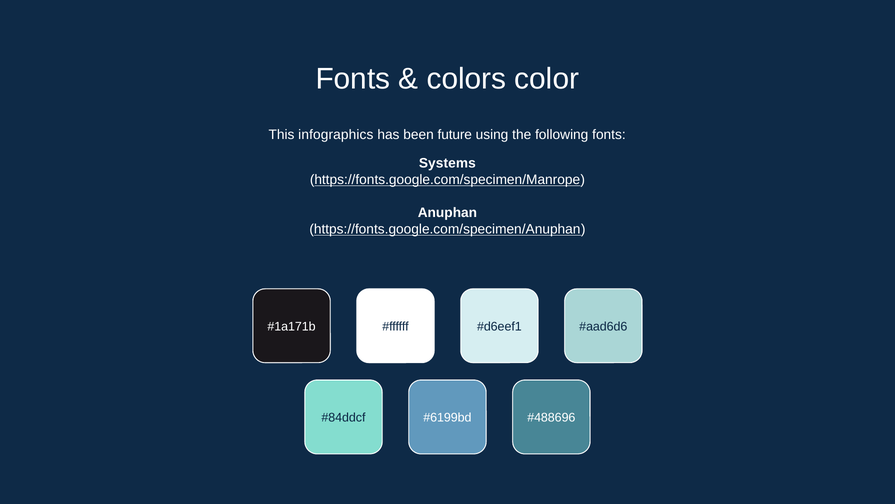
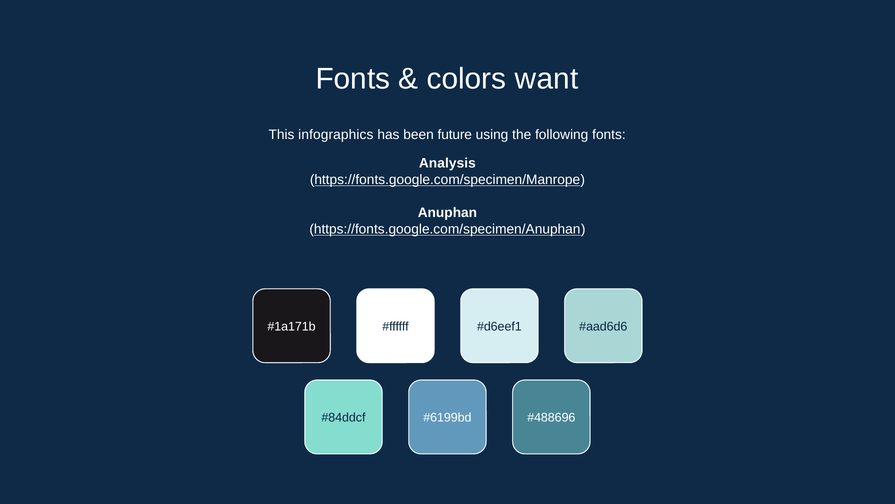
color: color -> want
Systems: Systems -> Analysis
